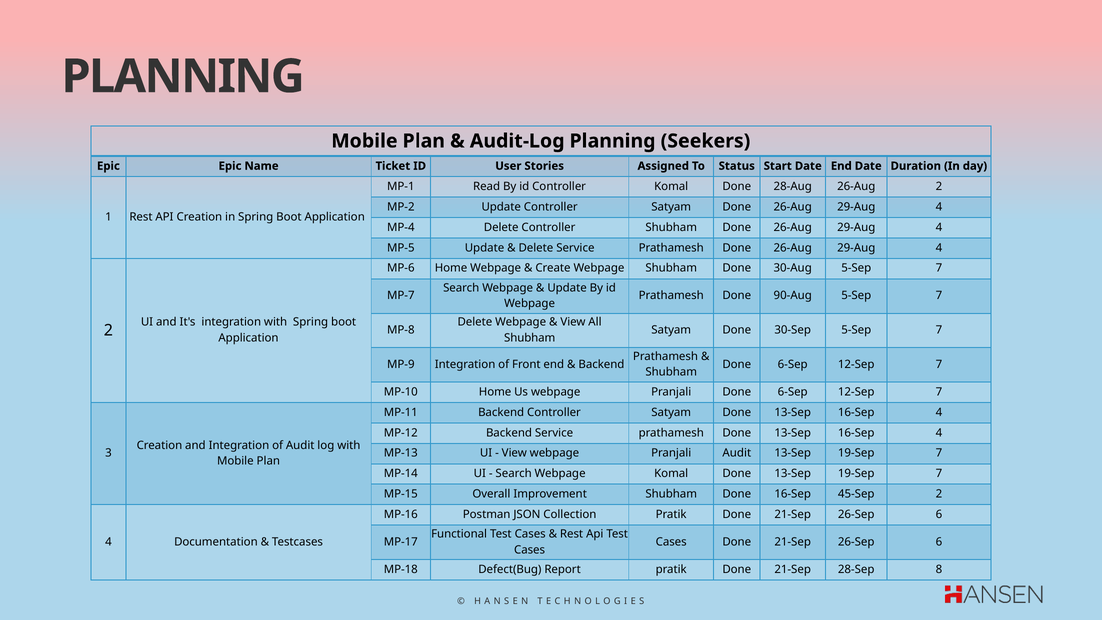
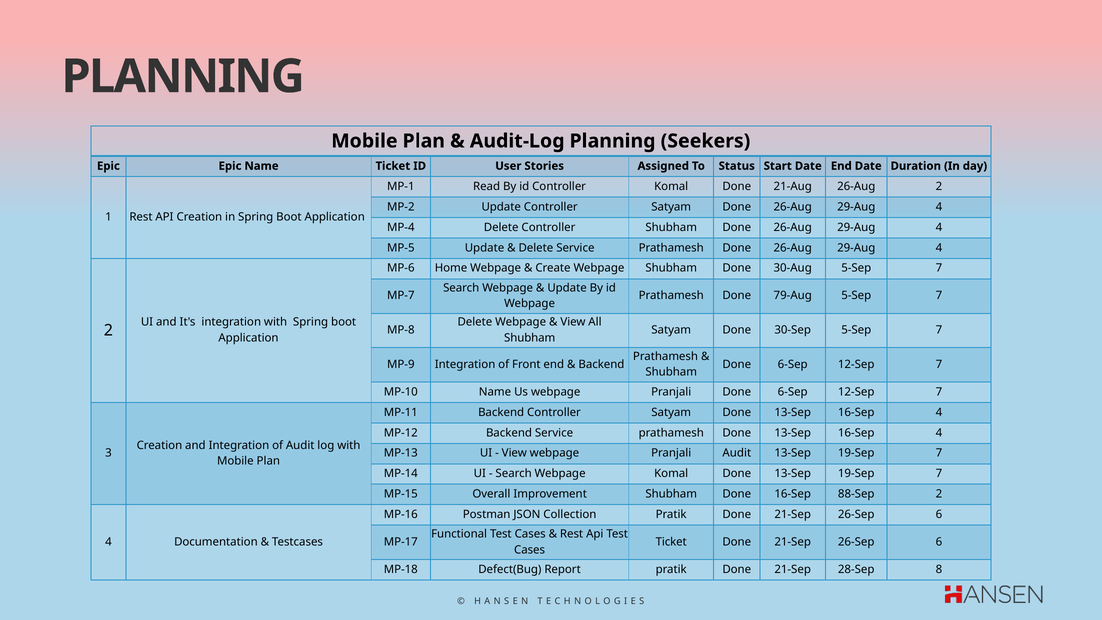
28-Aug: 28-Aug -> 21-Aug
90-Aug: 90-Aug -> 79-Aug
MP-10 Home: Home -> Name
45-Sep: 45-Sep -> 88-Sep
Cases at (671, 542): Cases -> Ticket
